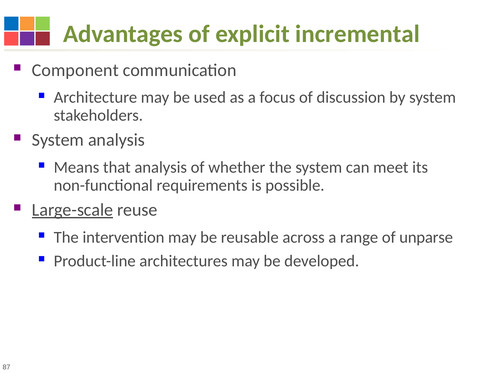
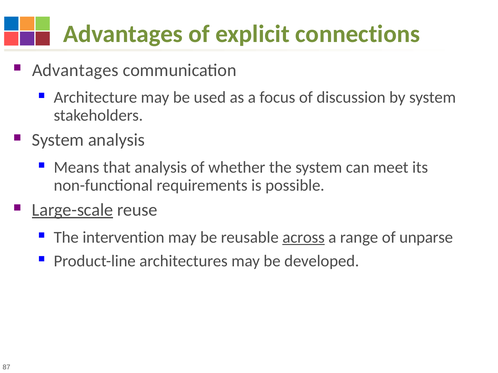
incremental: incremental -> connections
Component at (75, 70): Component -> Advantages
across underline: none -> present
